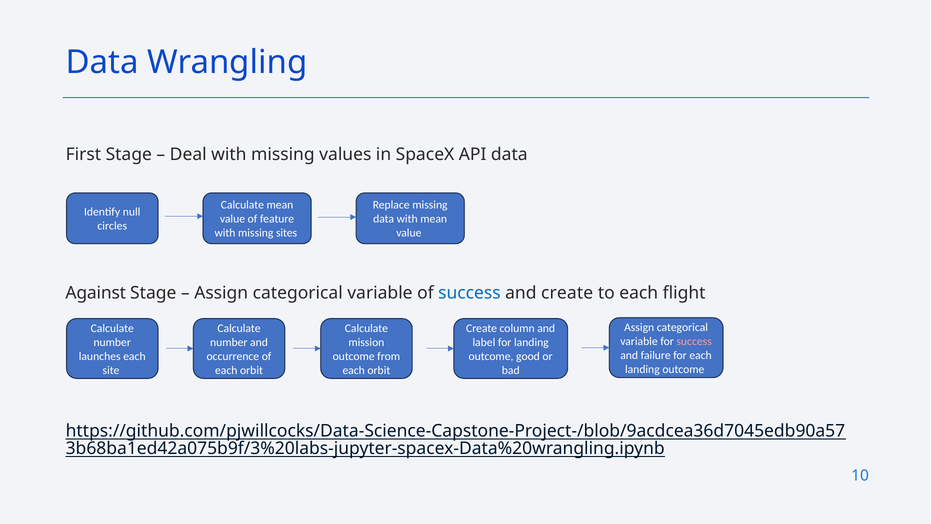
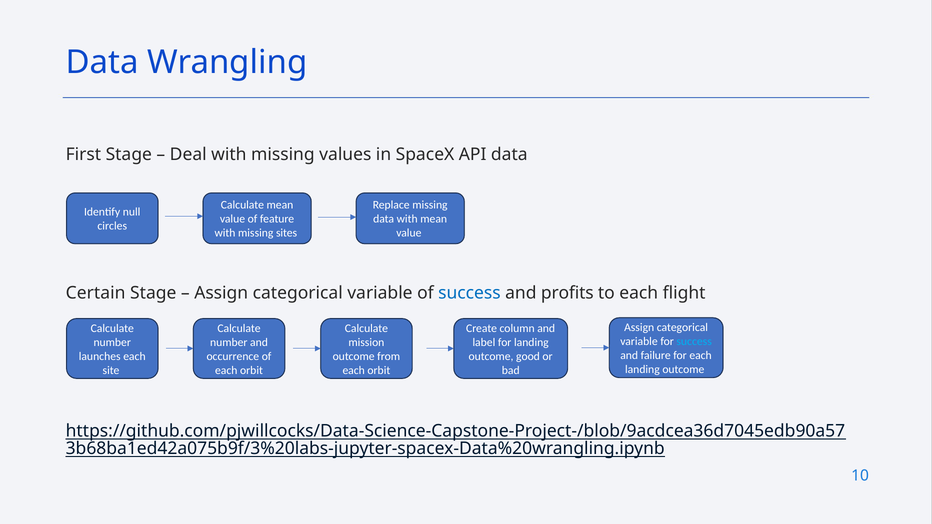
Against: Against -> Certain
and create: create -> profits
success at (694, 342) colour: pink -> light blue
